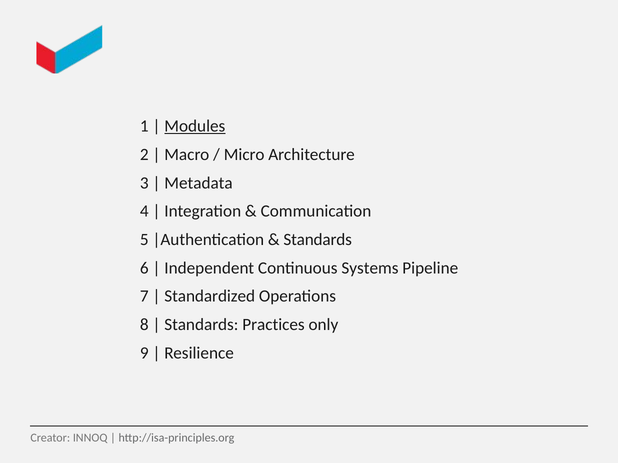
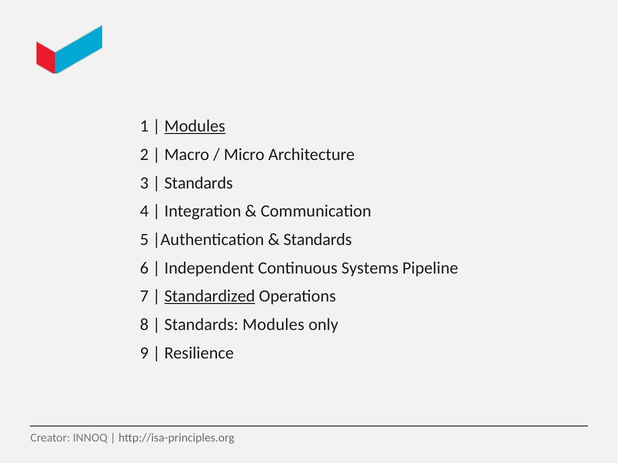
Metadata at (199, 183): Metadata -> Standards
Standardized underline: none -> present
Standards Practices: Practices -> Modules
